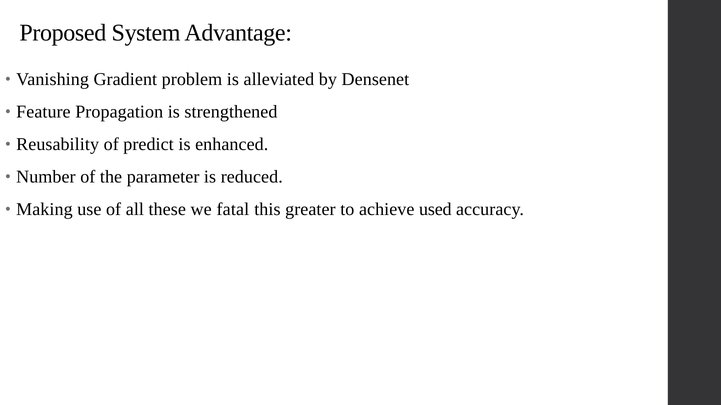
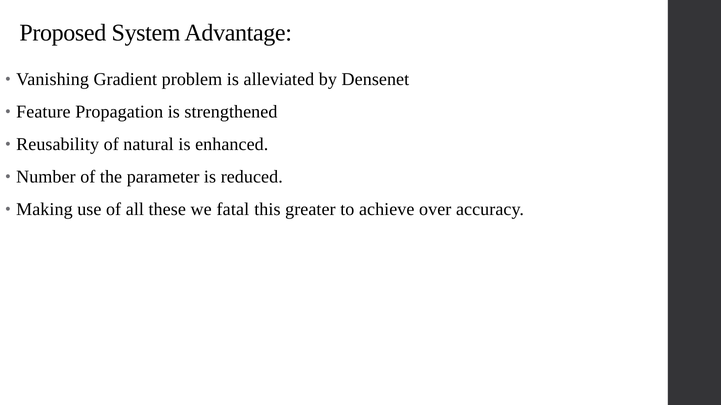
predict: predict -> natural
used: used -> over
